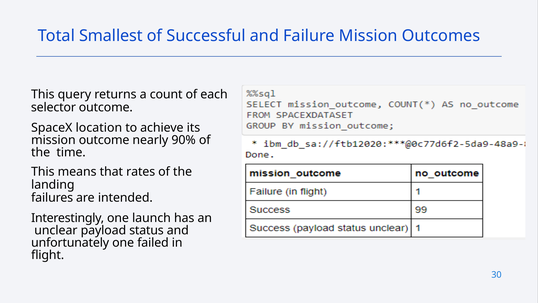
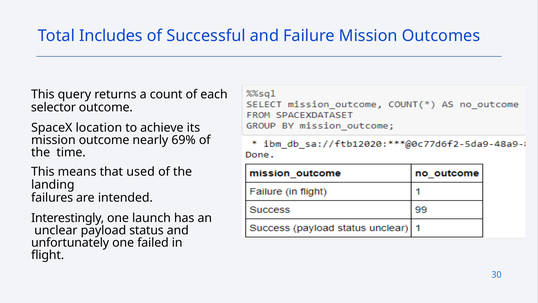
Smallest: Smallest -> Includes
90%: 90% -> 69%
rates: rates -> used
